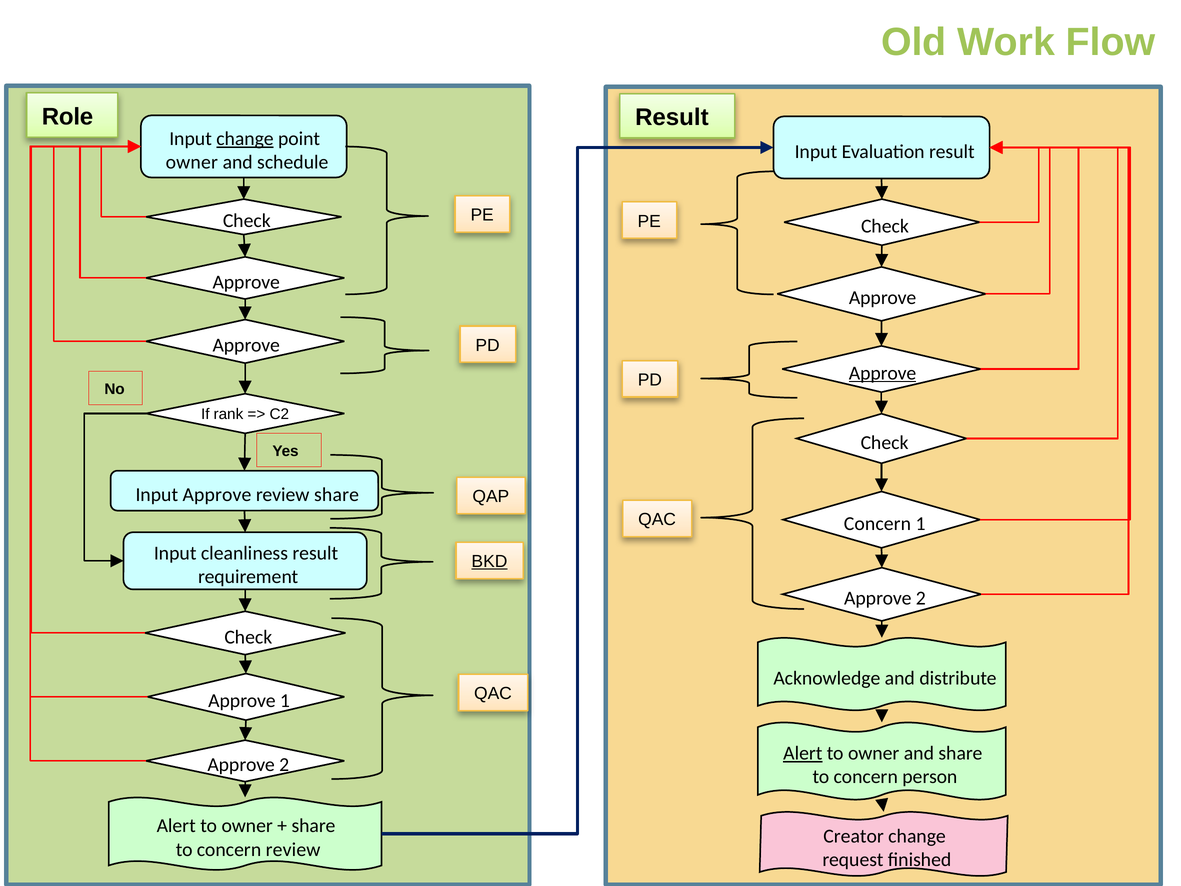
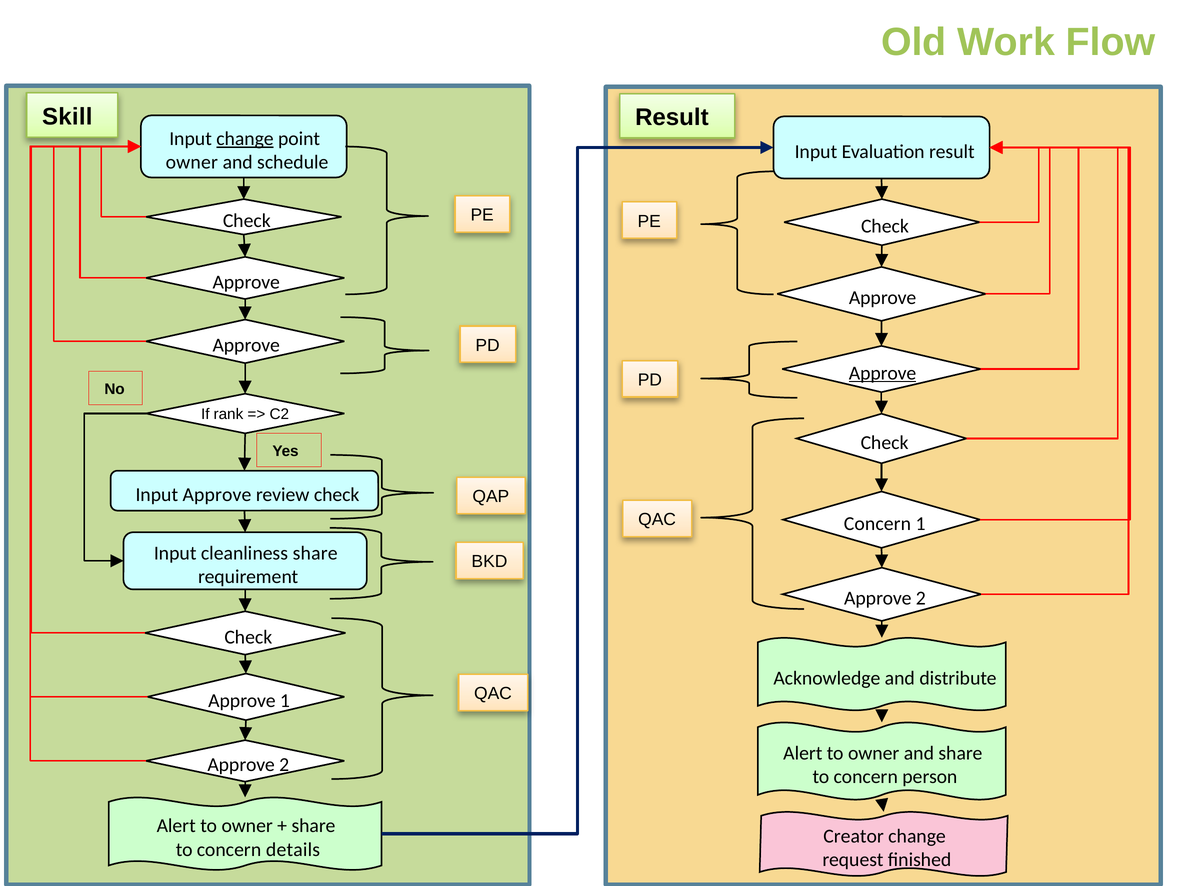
Role: Role -> Skill
review share: share -> check
cleanliness result: result -> share
BKD underline: present -> none
Alert at (803, 753) underline: present -> none
concern review: review -> details
